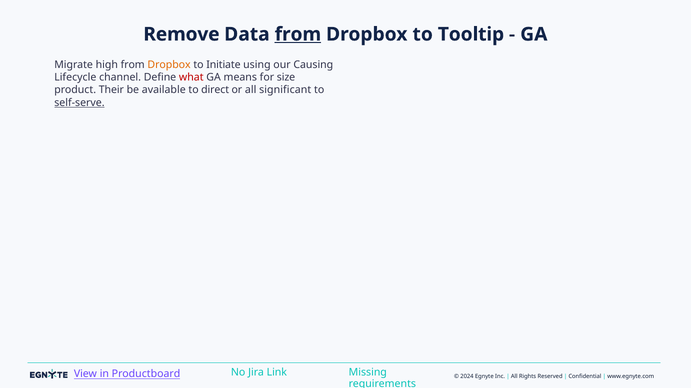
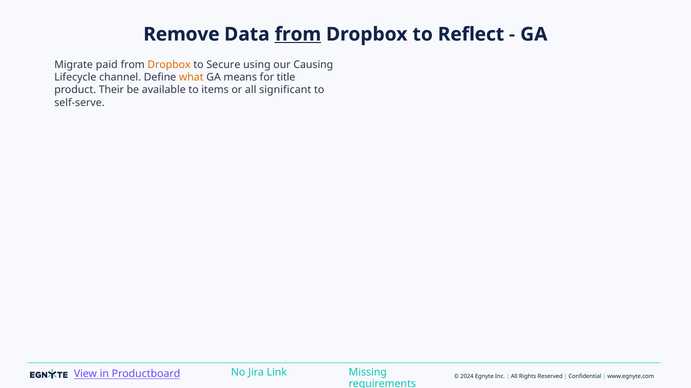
Tooltip: Tooltip -> Reflect
high: high -> paid
Initiate: Initiate -> Secure
what colour: red -> orange
size: size -> title
direct: direct -> items
self-serve underline: present -> none
